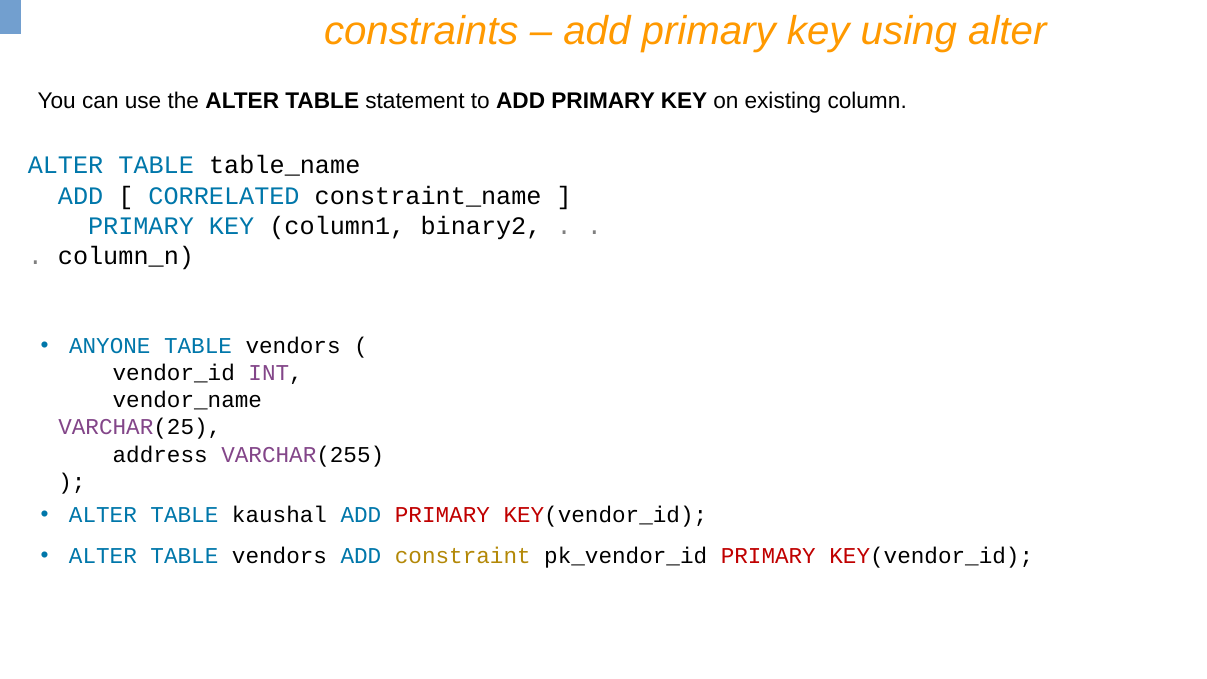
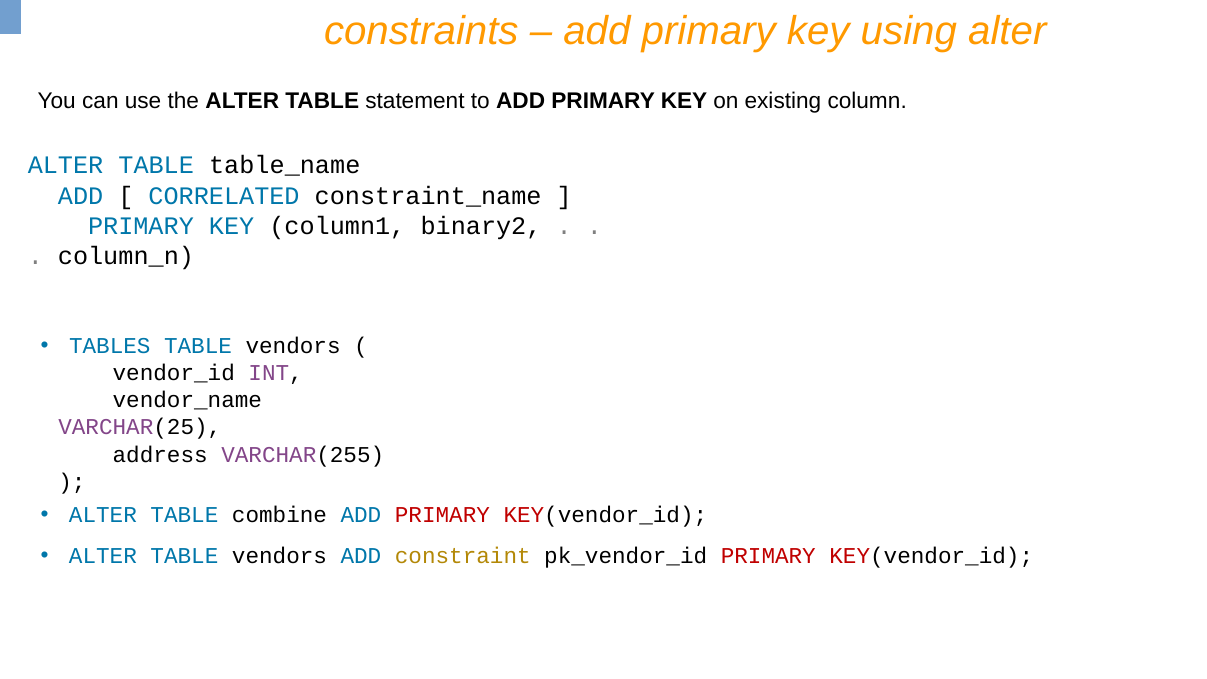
ANYONE: ANYONE -> TABLES
kaushal: kaushal -> combine
